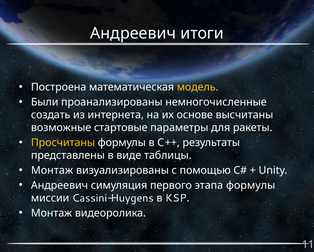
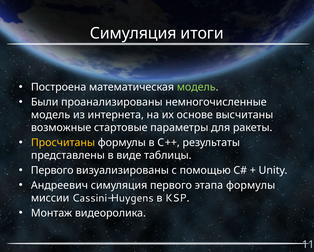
Андреевич at (133, 33): Андреевич -> Симуляция
модель at (196, 87) colour: yellow -> light green
создать at (51, 115): создать -> модель
Монтаж at (52, 170): Монтаж -> Первого
